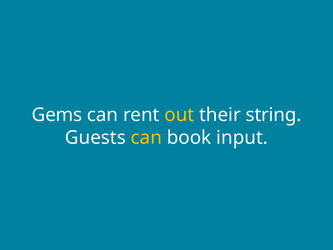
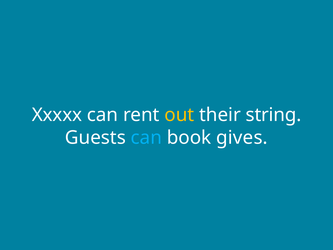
Gems: Gems -> Xxxxx
can at (146, 138) colour: yellow -> light blue
input: input -> gives
